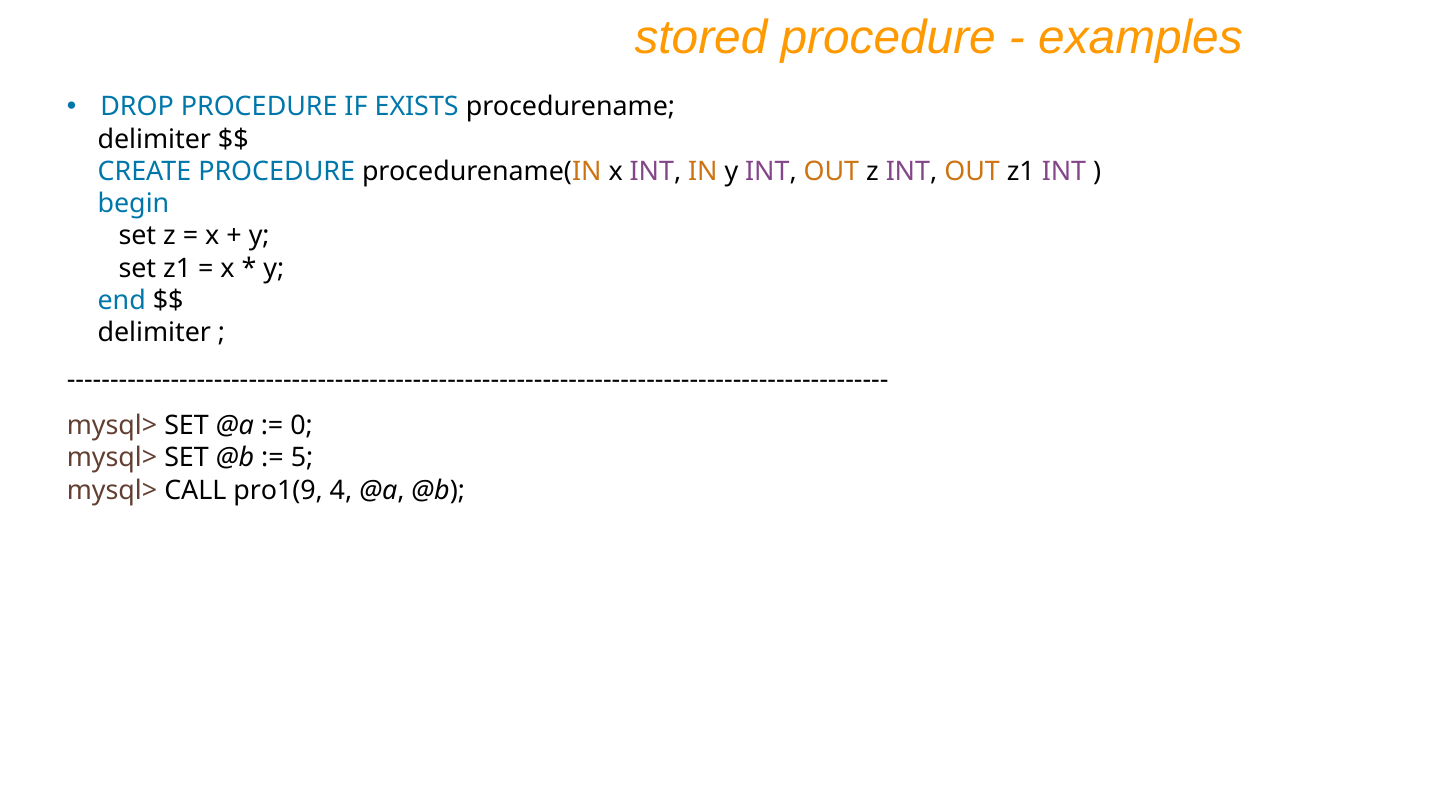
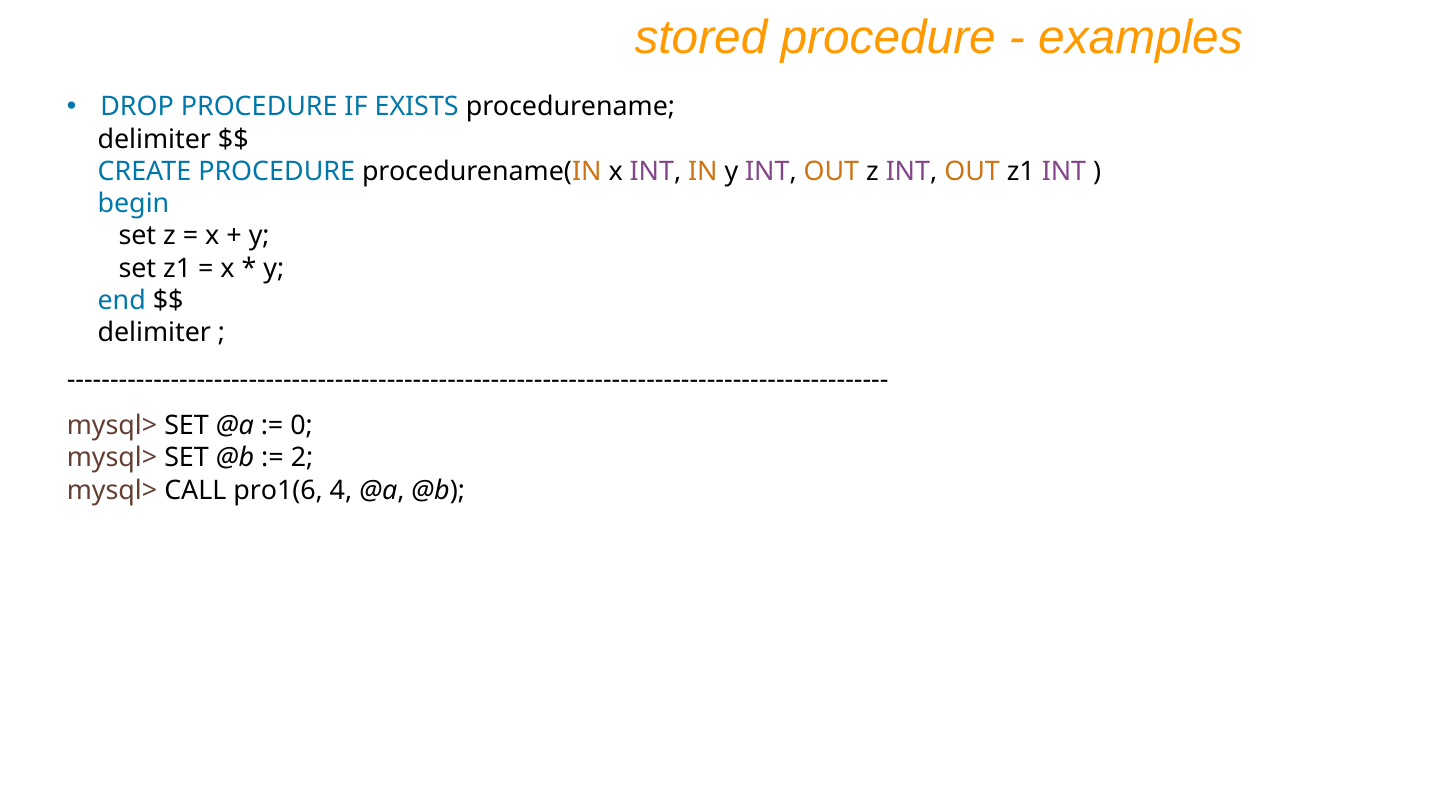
5: 5 -> 2
pro1(9: pro1(9 -> pro1(6
